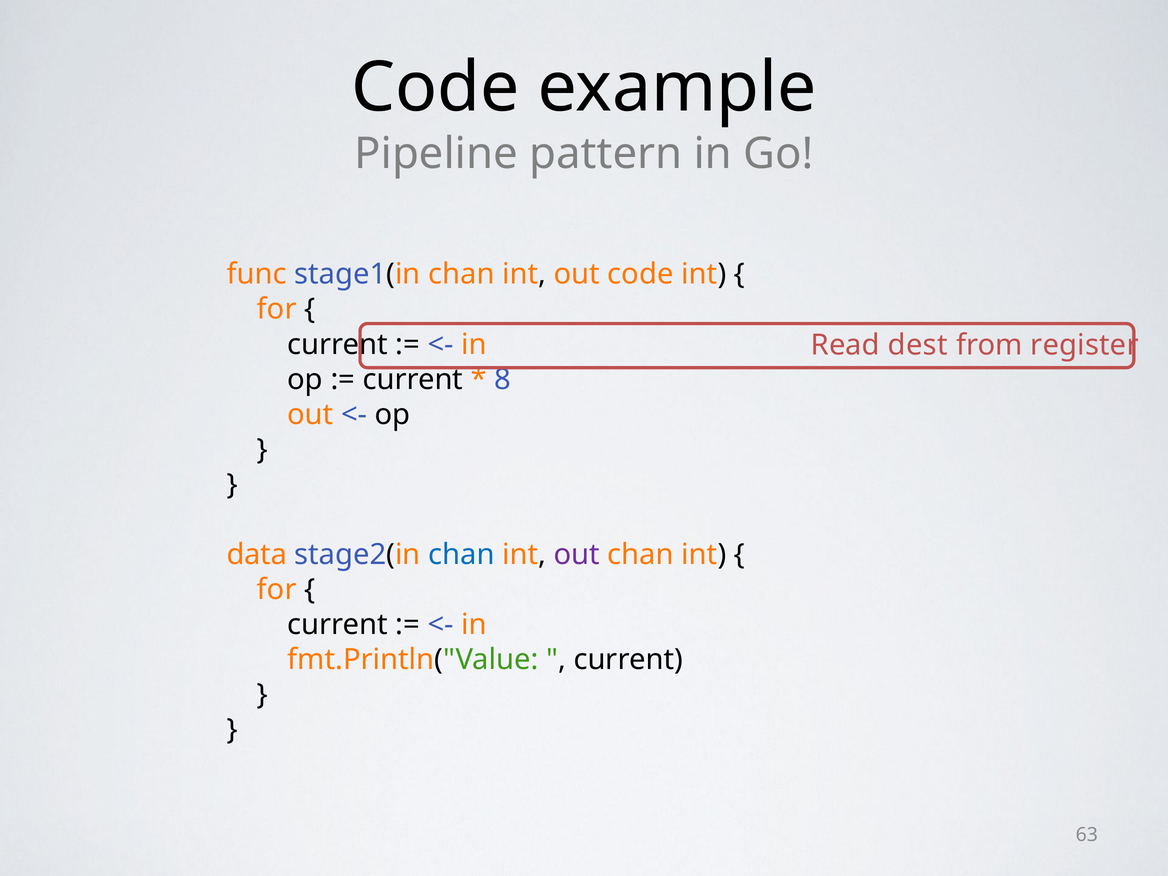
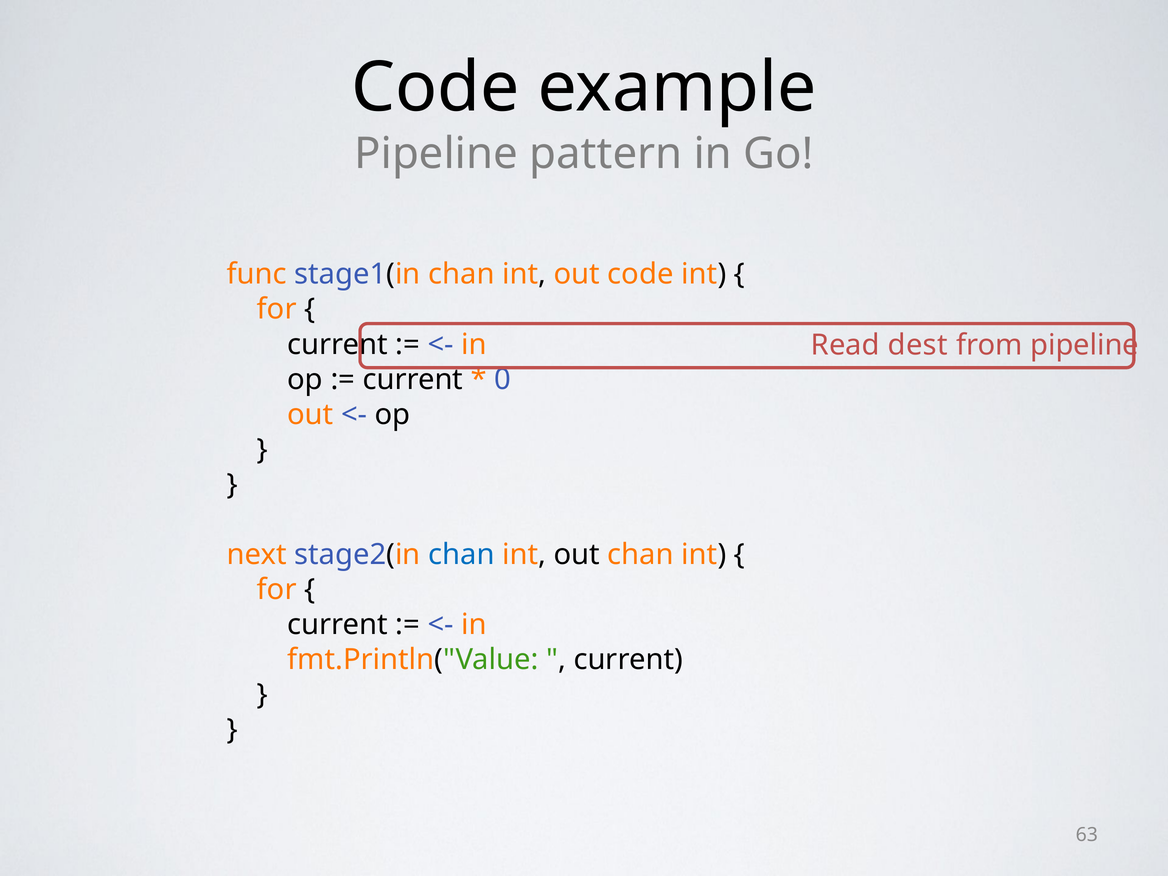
from register: register -> pipeline
8: 8 -> 0
data: data -> next
out at (577, 555) colour: purple -> black
